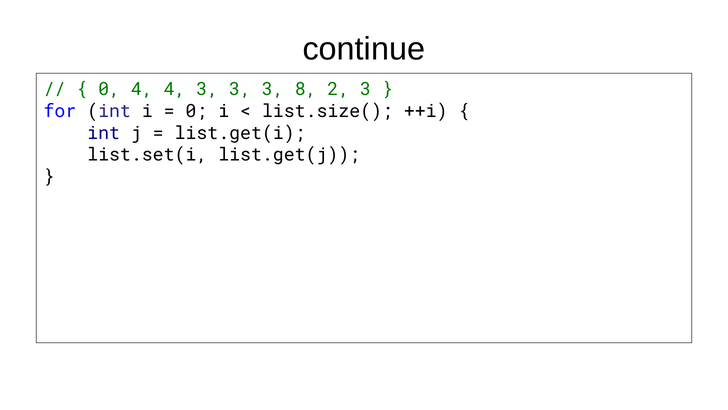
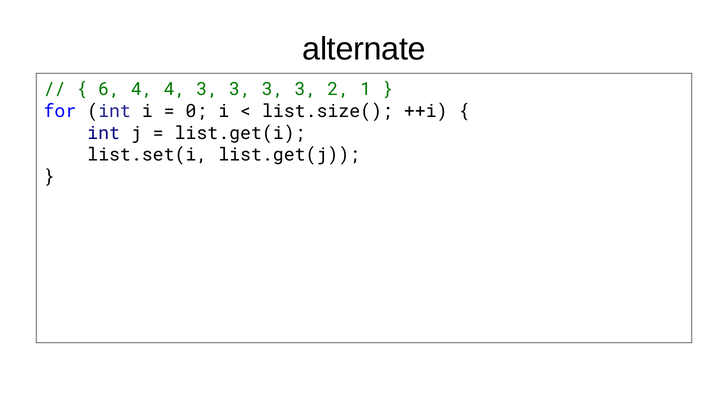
continue: continue -> alternate
0 at (109, 89): 0 -> 6
3 3 3 8: 8 -> 3
2 3: 3 -> 1
